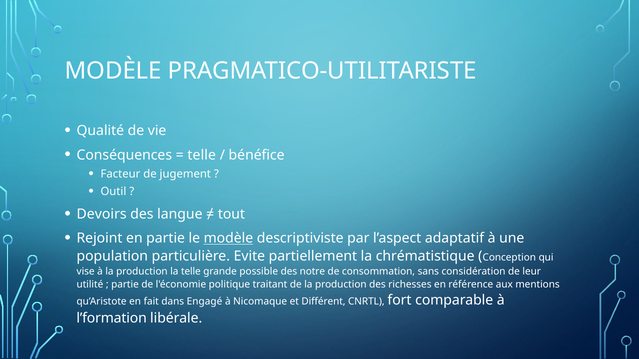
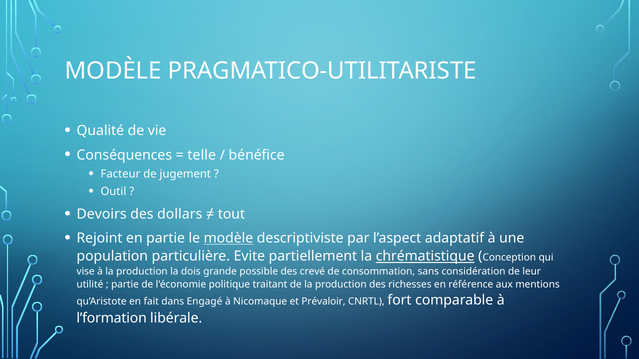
langue: langue -> dollars
chrématistique underline: none -> present
la telle: telle -> dois
notre: notre -> crevé
Différent: Différent -> Prévaloir
